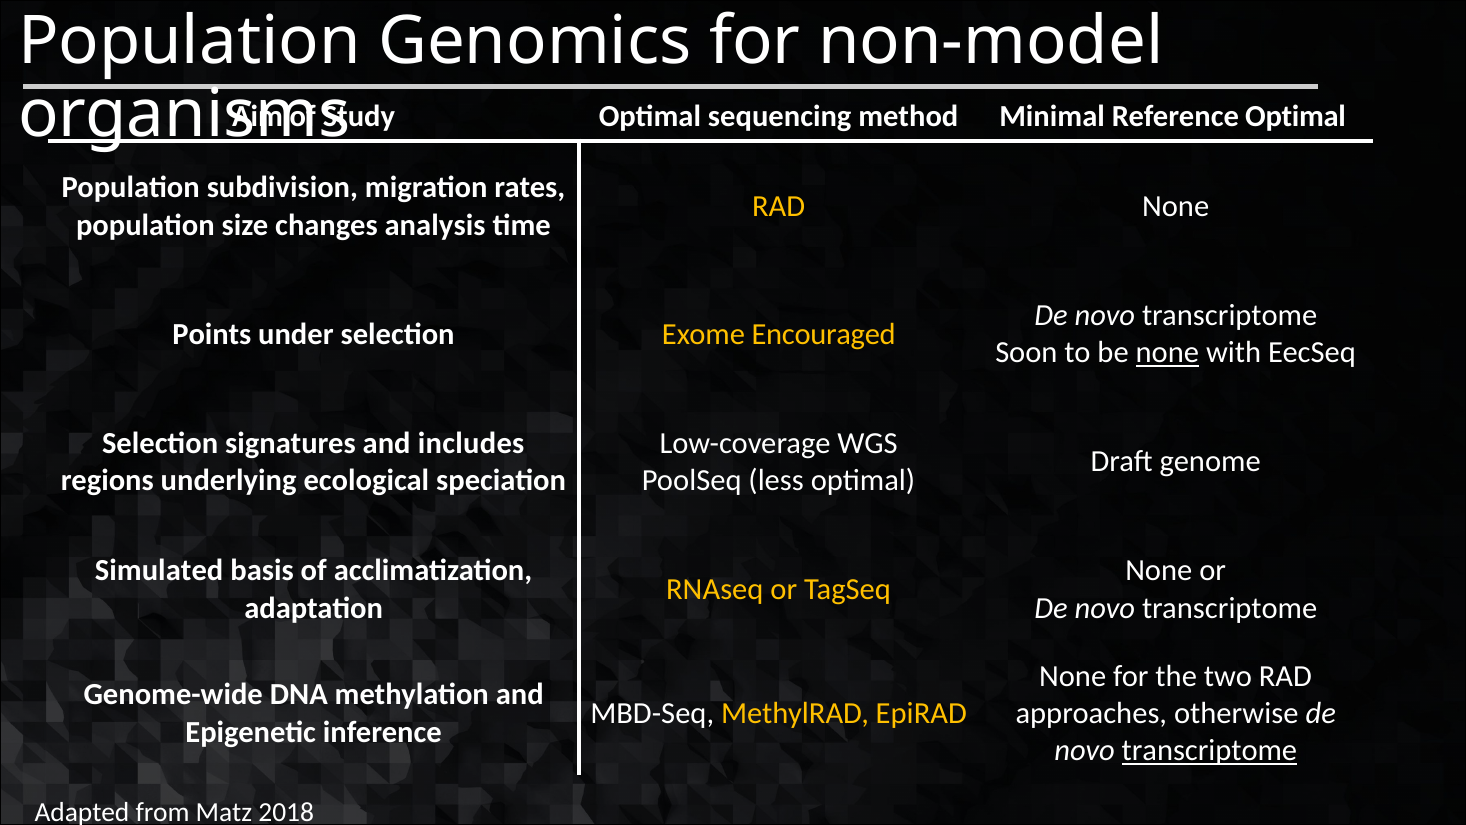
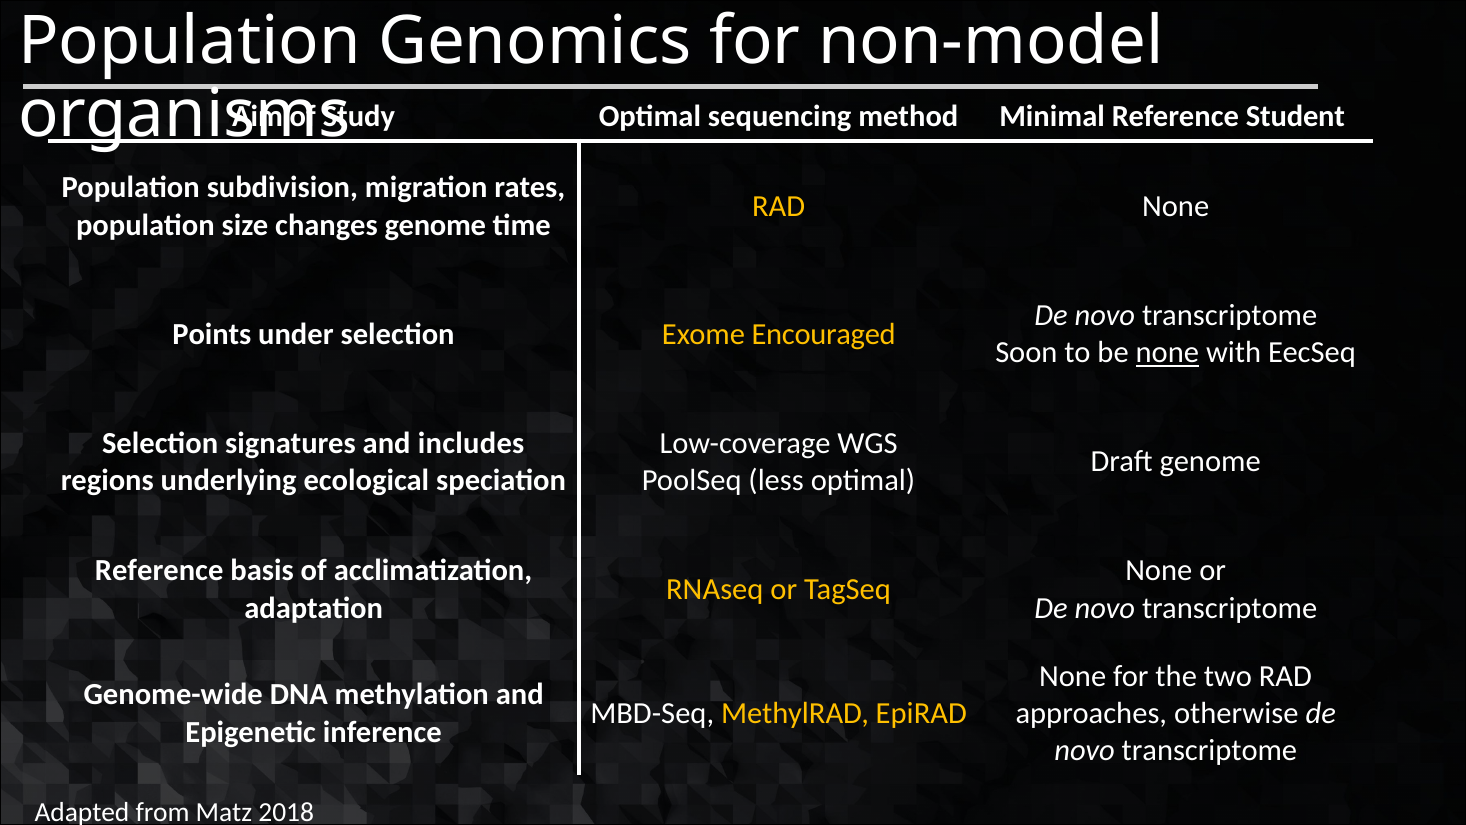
Reference Optimal: Optimal -> Student
changes analysis: analysis -> genome
Simulated at (159, 570): Simulated -> Reference
transcriptome at (1209, 751) underline: present -> none
